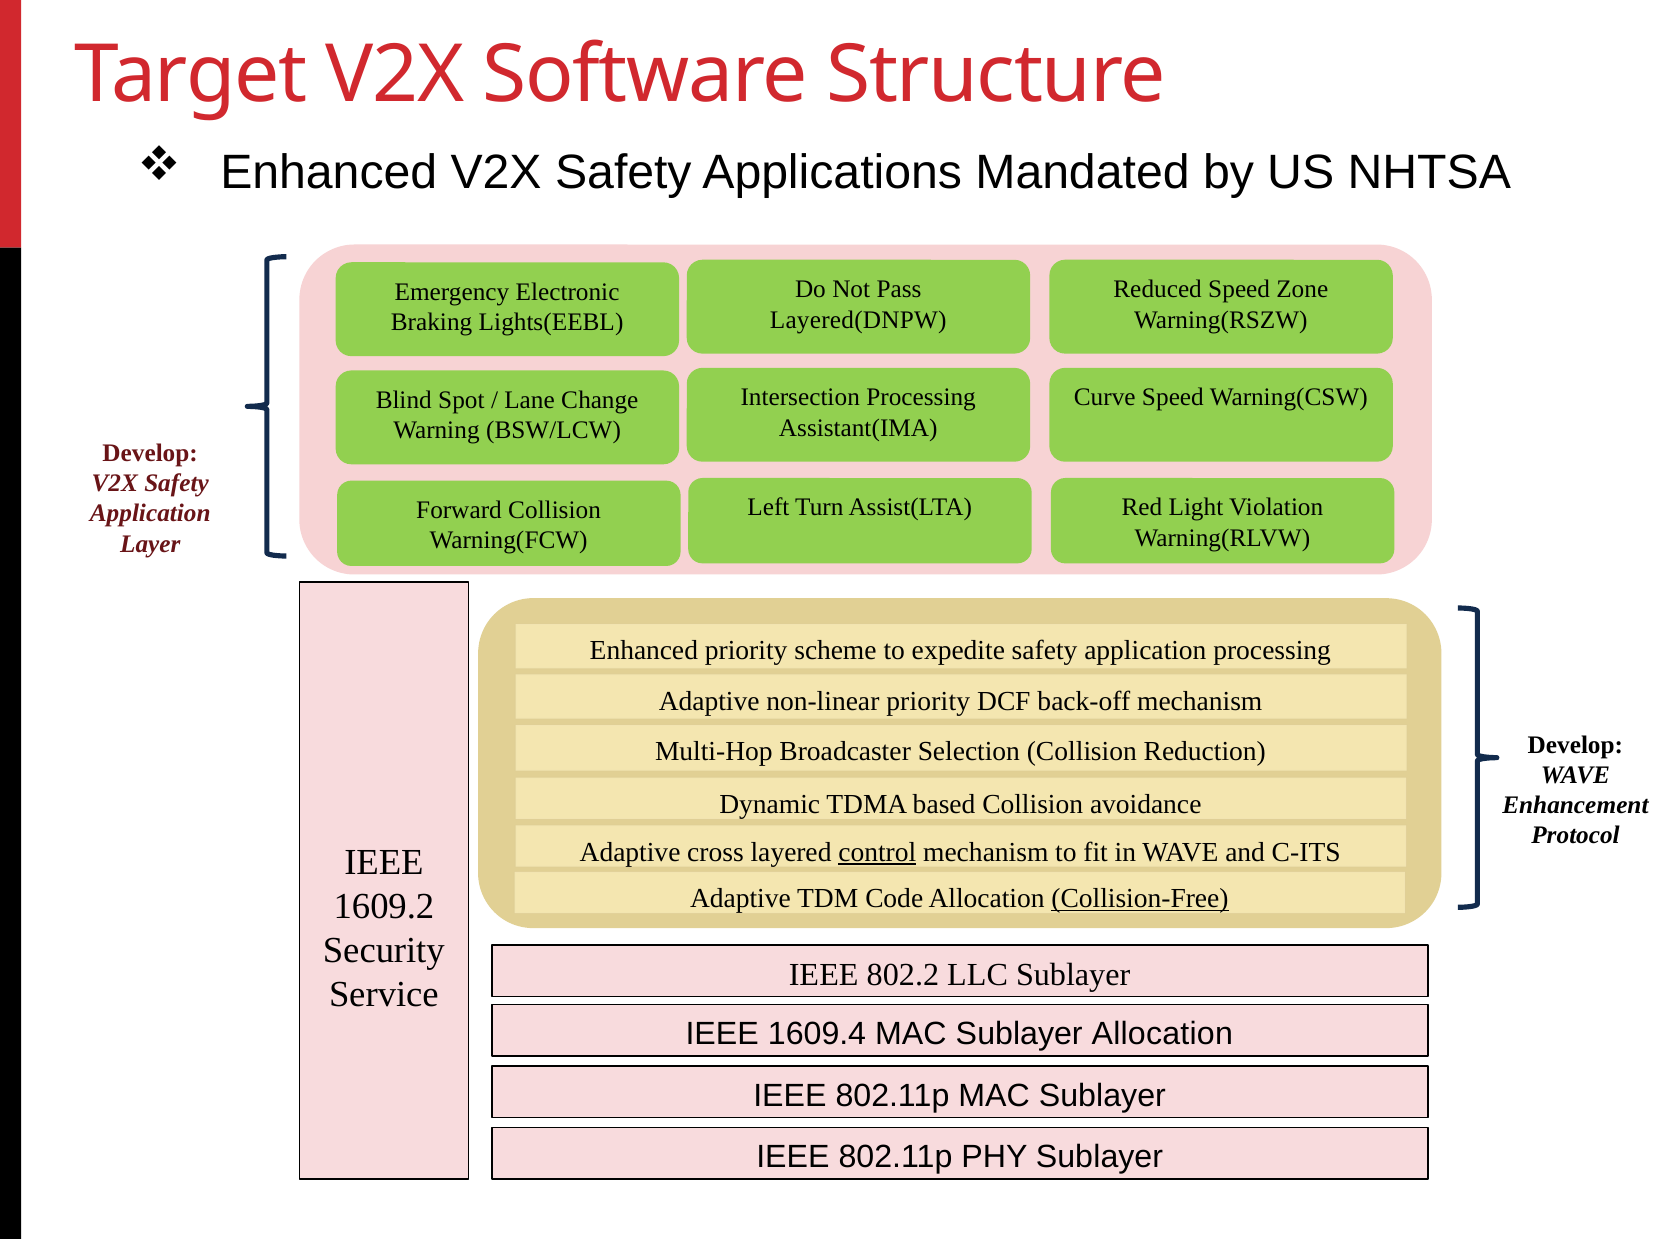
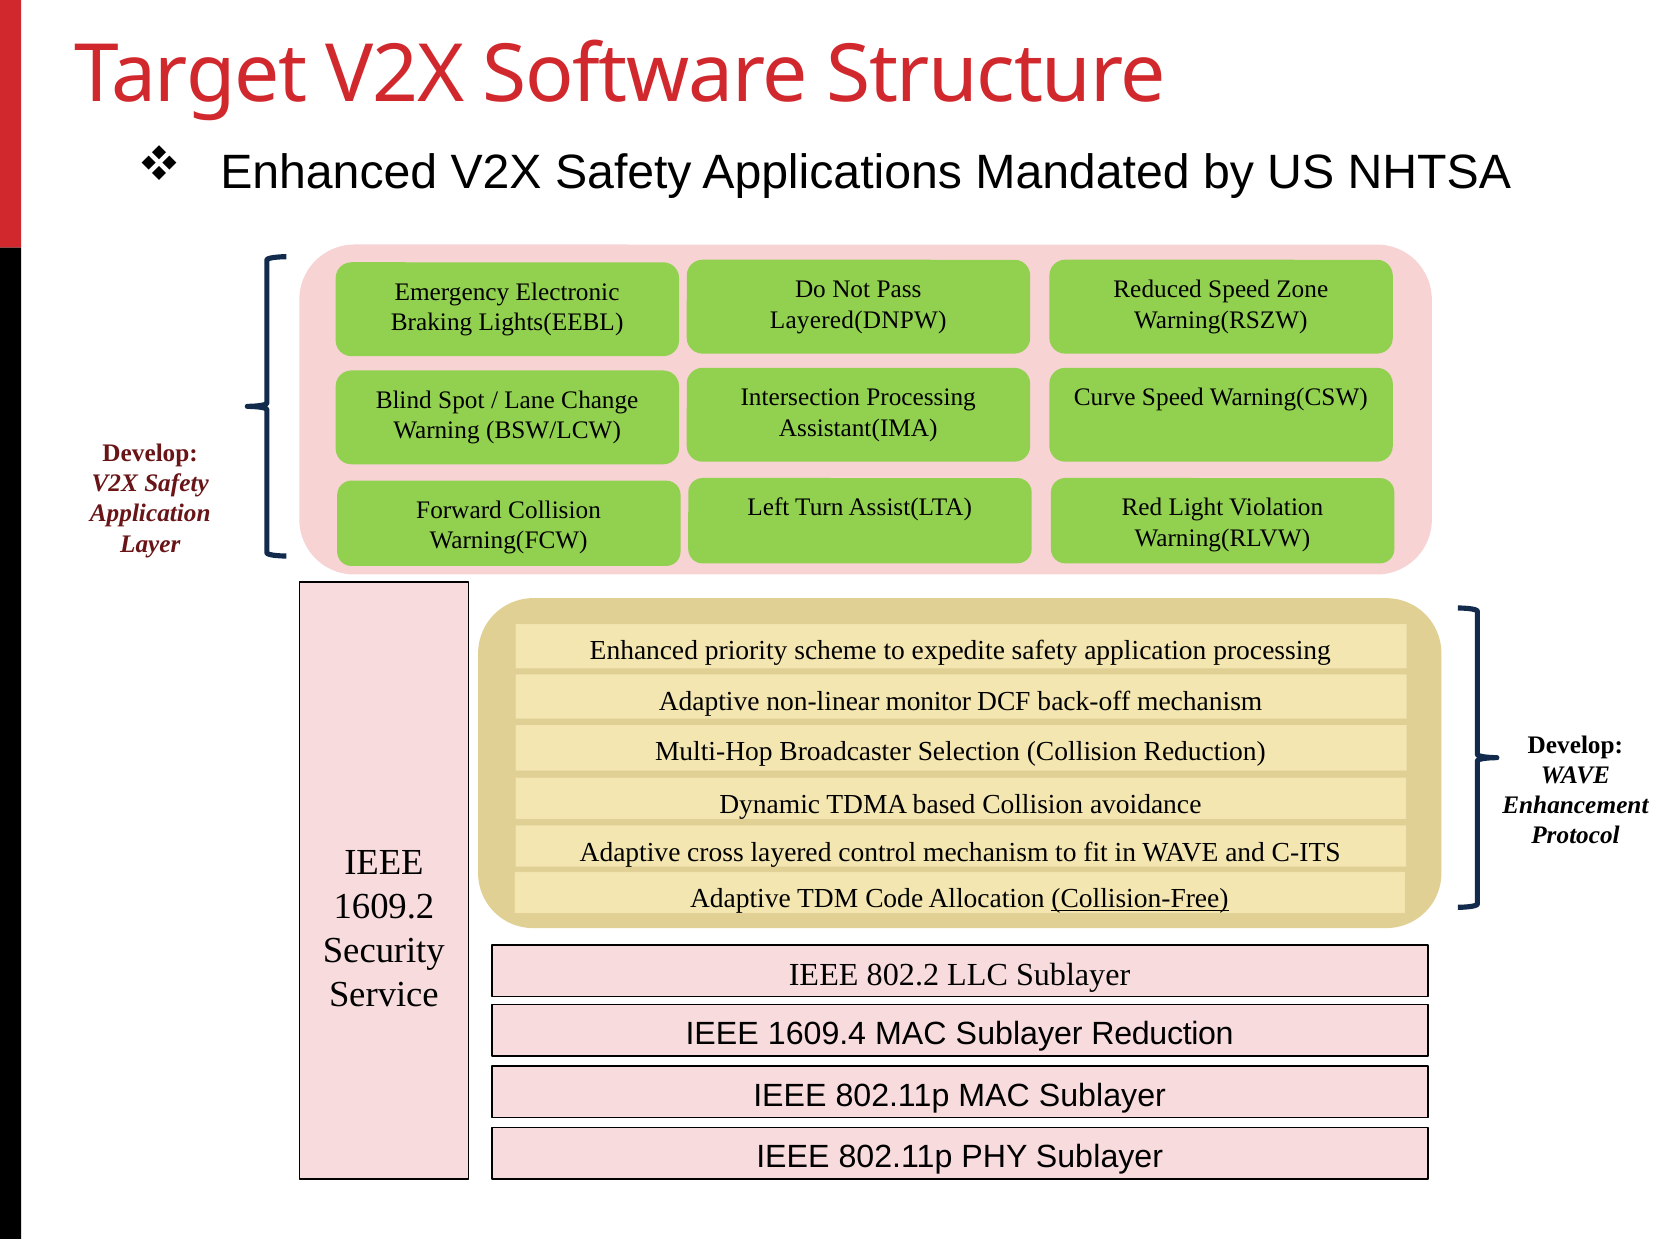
non-linear priority: priority -> monitor
control underline: present -> none
Sublayer Allocation: Allocation -> Reduction
